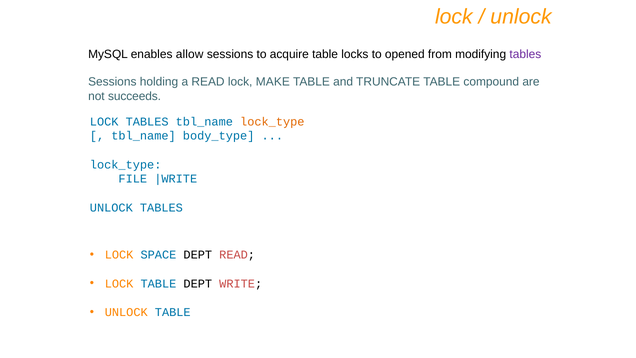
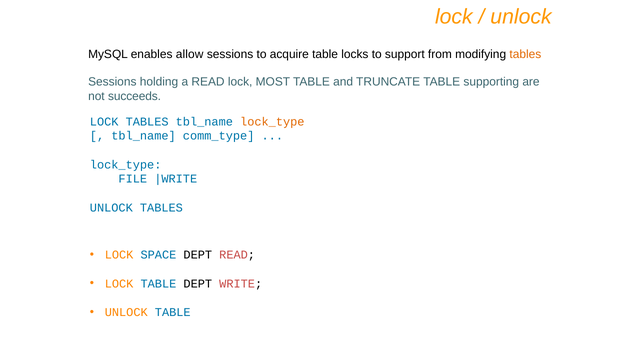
opened: opened -> support
tables at (525, 54) colour: purple -> orange
MAKE: MAKE -> MOST
compound: compound -> supporting
body_type: body_type -> comm_type
